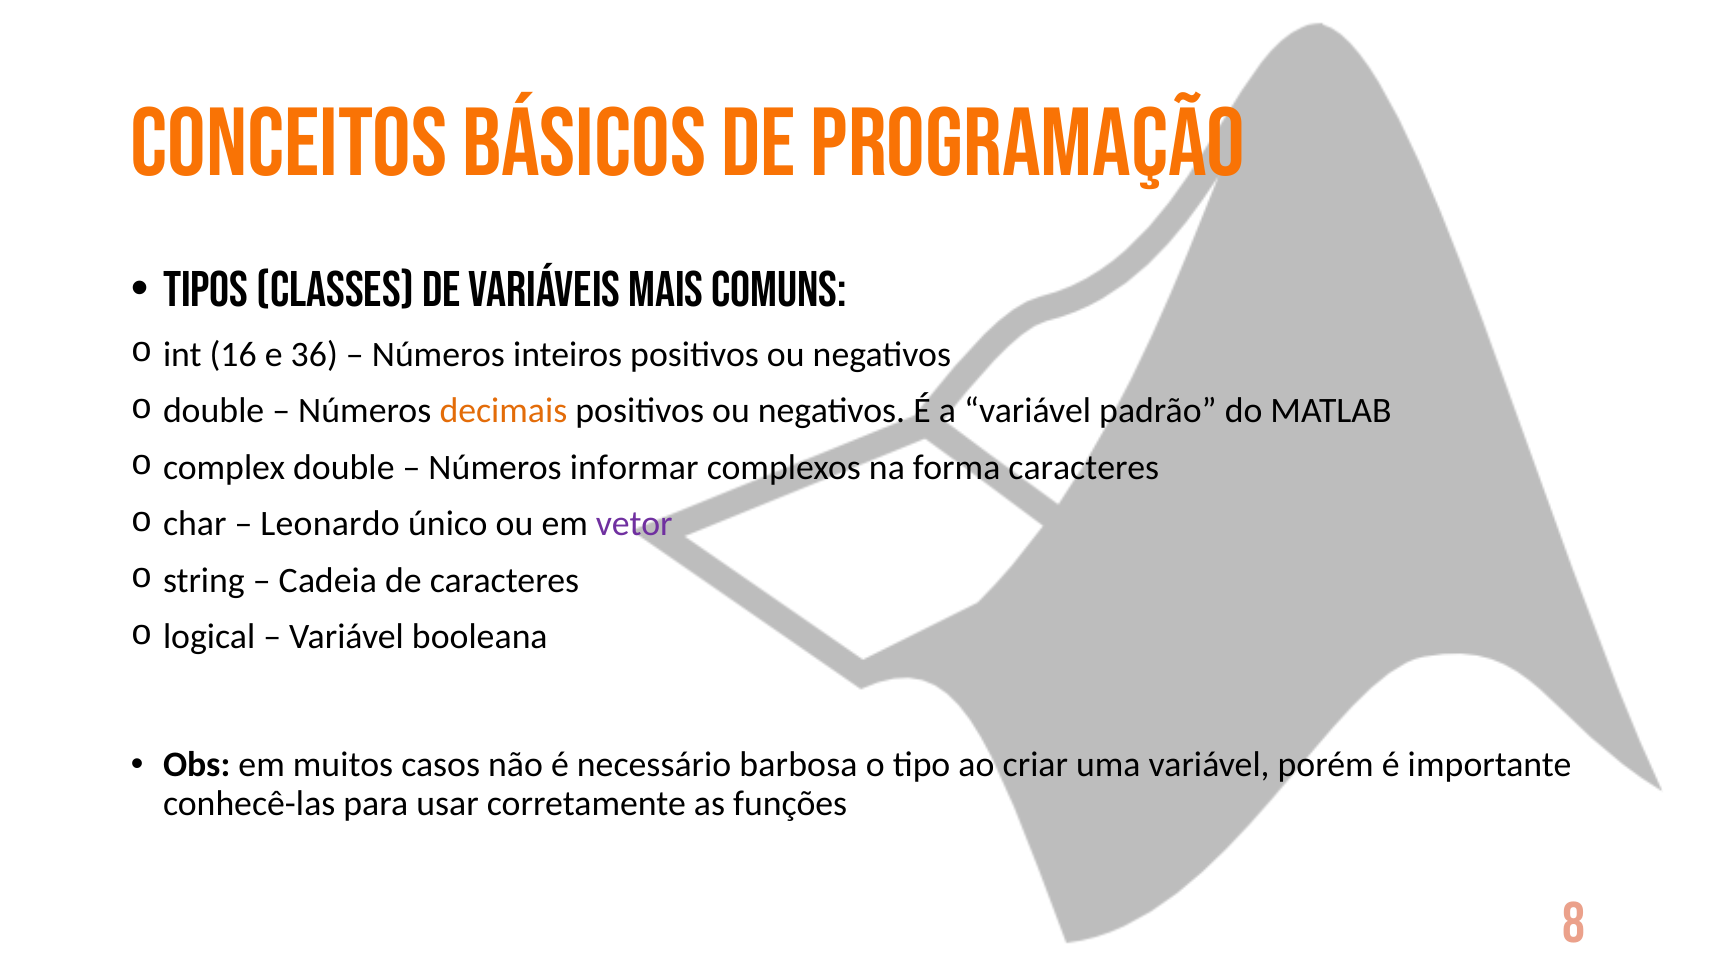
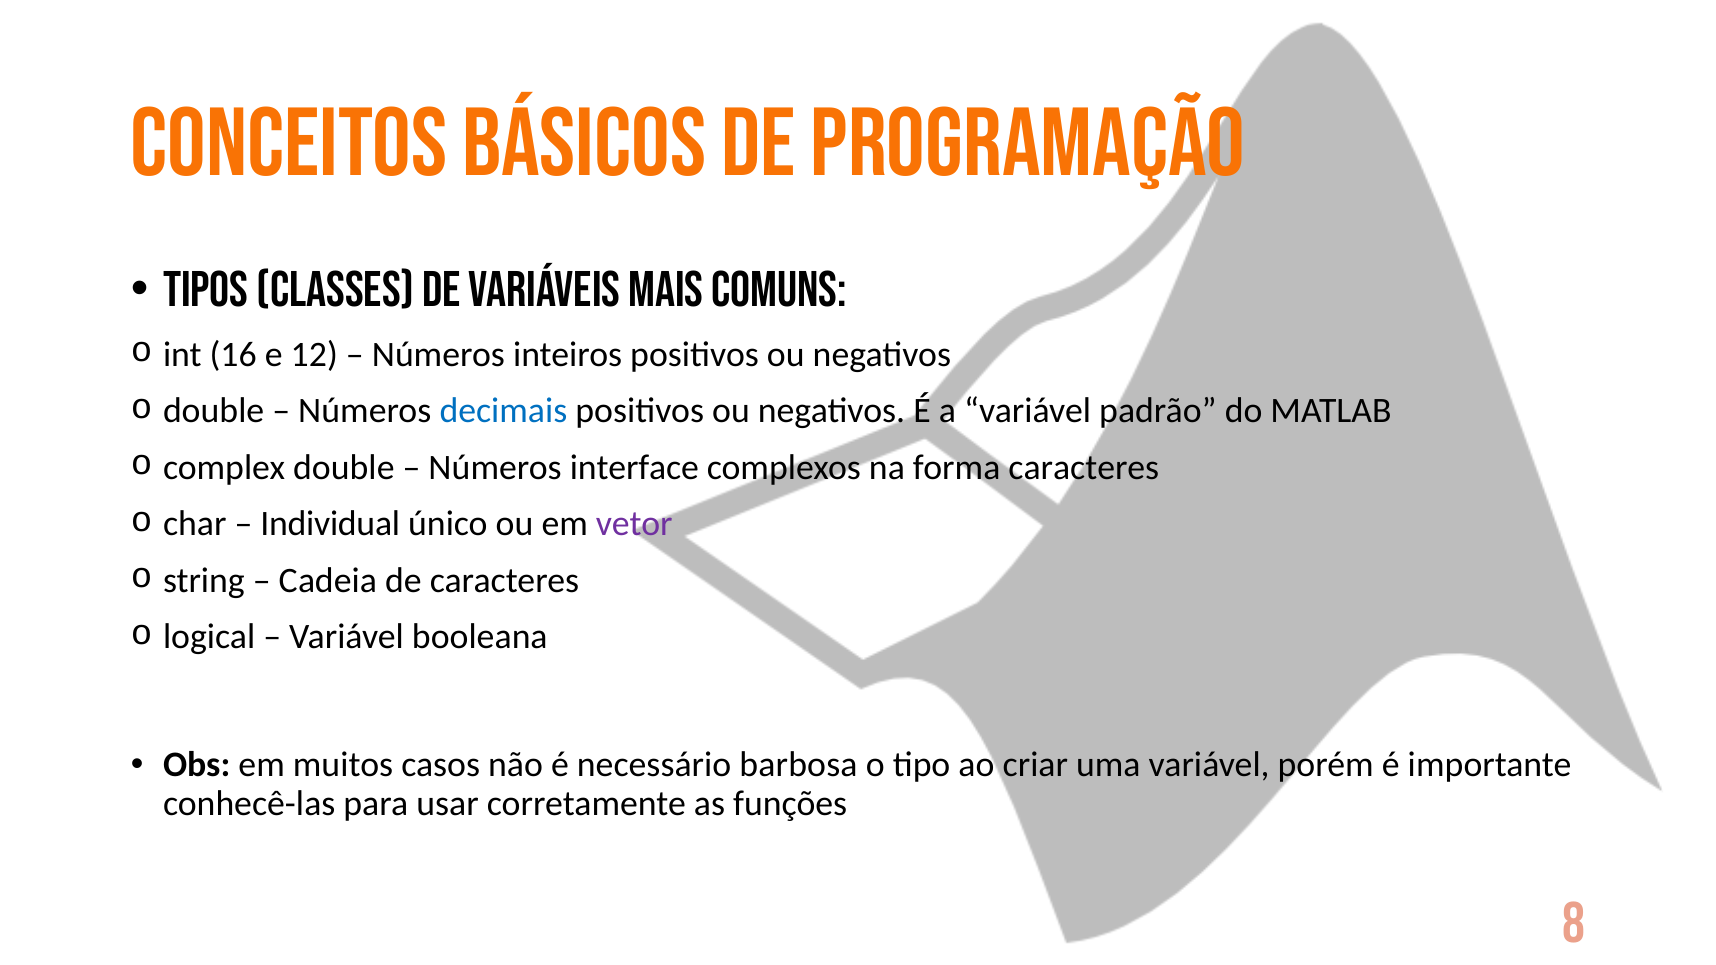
36: 36 -> 12
decimais colour: orange -> blue
informar: informar -> interface
Leonardo: Leonardo -> Individual
